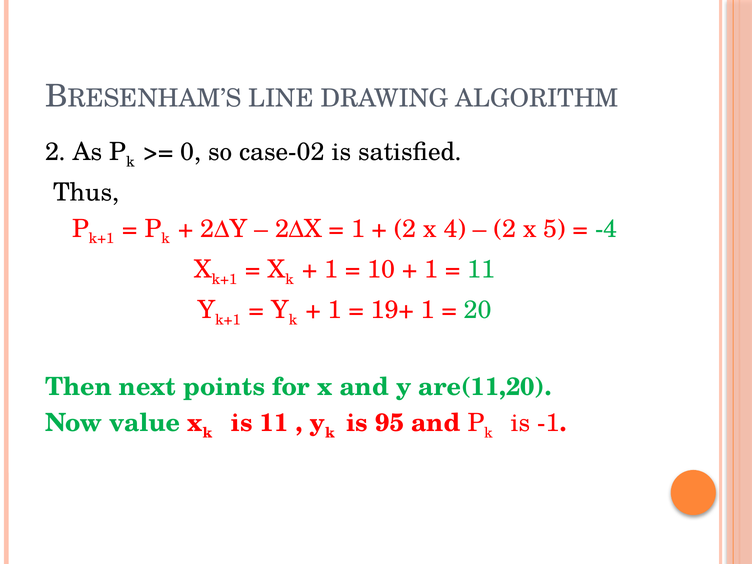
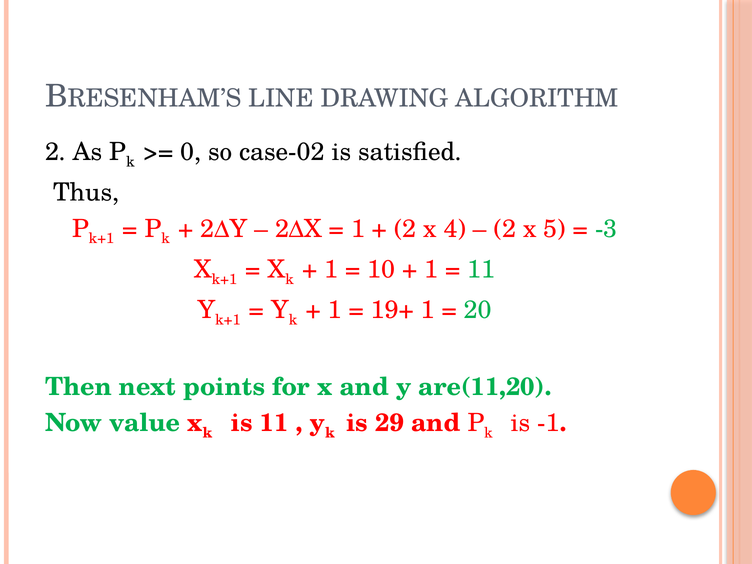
-4: -4 -> -3
95: 95 -> 29
